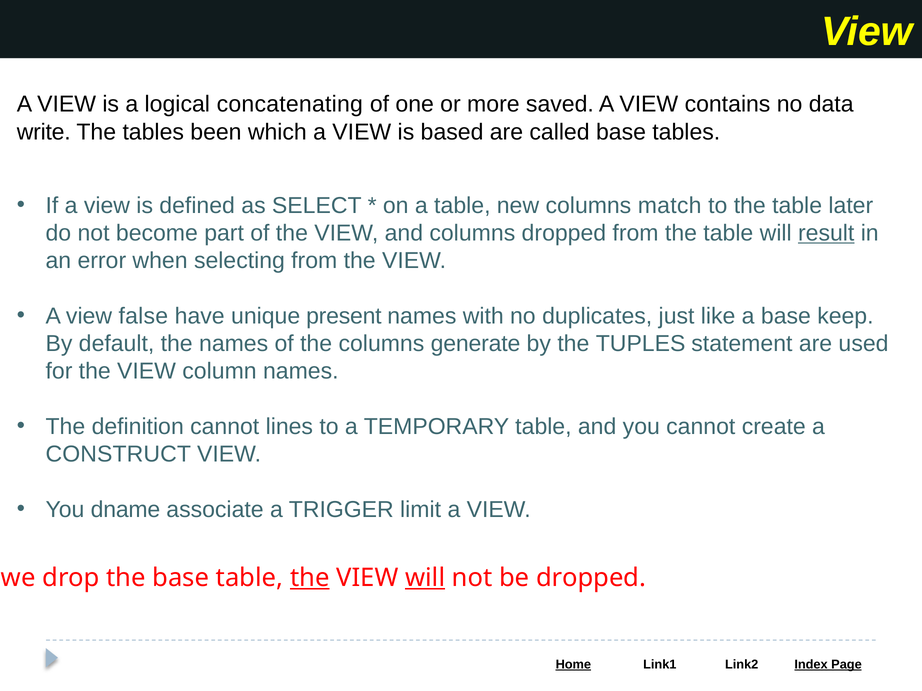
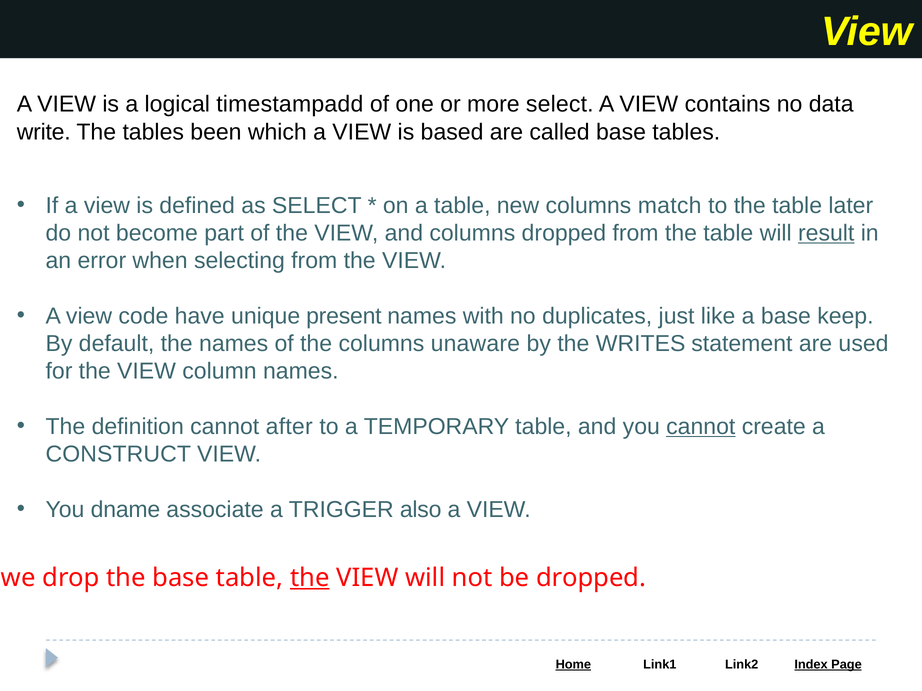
concatenating: concatenating -> timestampadd
more saved: saved -> select
false: false -> code
generate: generate -> unaware
TUPLES: TUPLES -> WRITES
lines: lines -> after
cannot at (701, 427) underline: none -> present
limit: limit -> also
will at (425, 578) underline: present -> none
